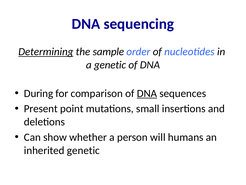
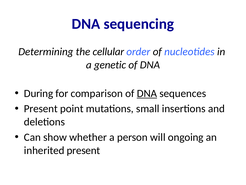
Determining underline: present -> none
sample: sample -> cellular
humans: humans -> ongoing
inherited genetic: genetic -> present
